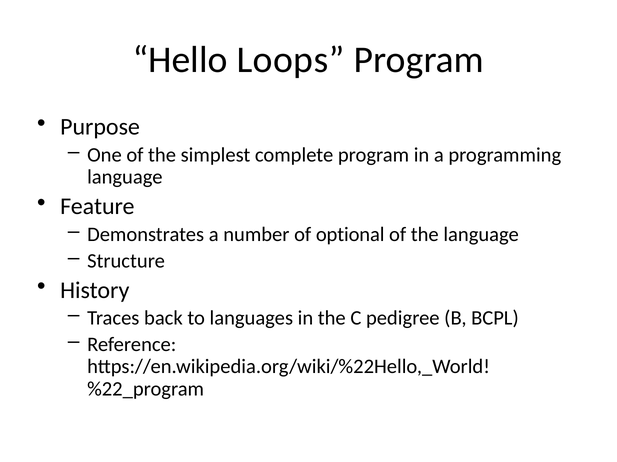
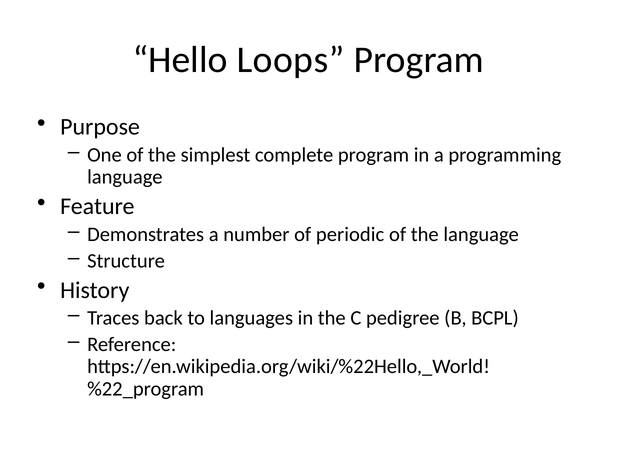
optional: optional -> periodic
